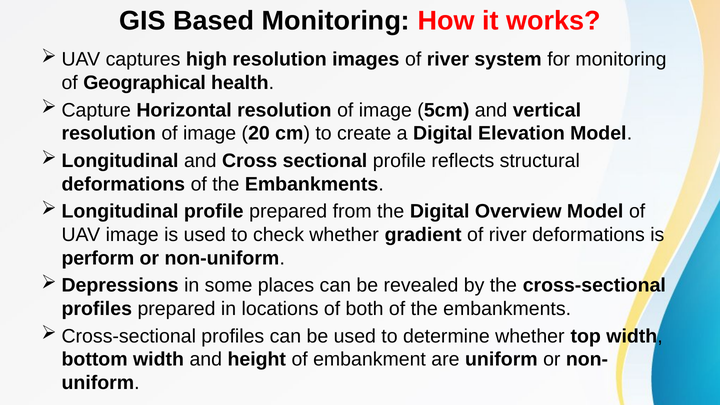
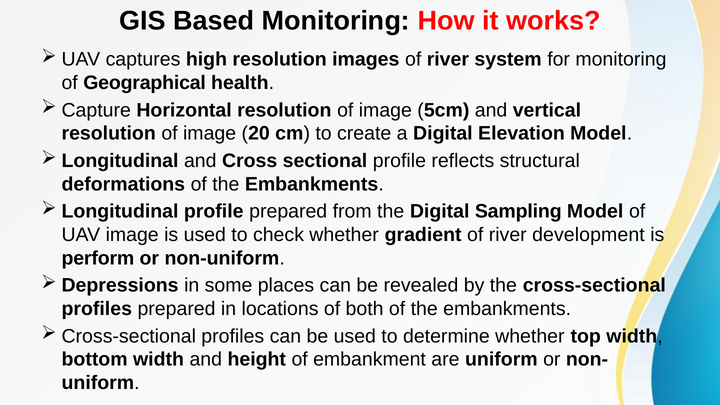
Overview: Overview -> Sampling
river deformations: deformations -> development
